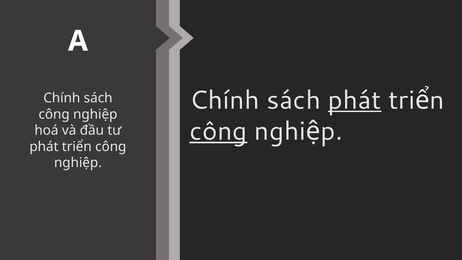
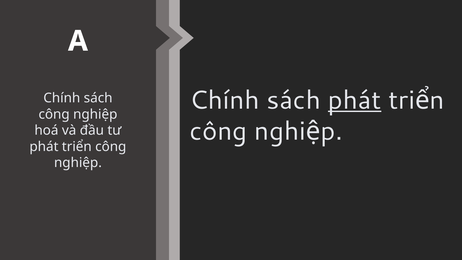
công at (218, 131) underline: present -> none
